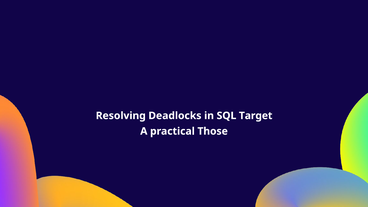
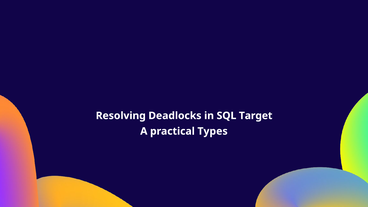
Those: Those -> Types
